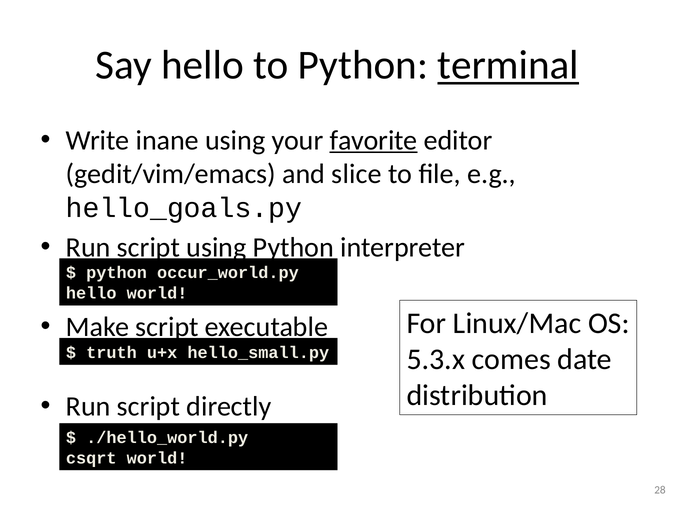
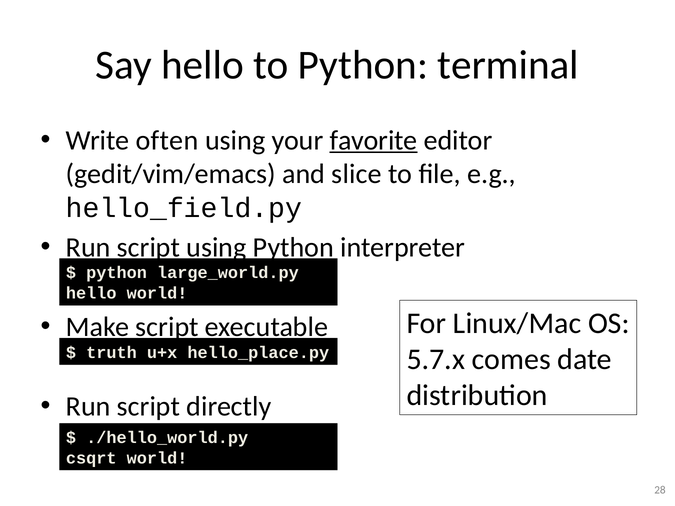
terminal underline: present -> none
inane: inane -> often
hello_goals.py: hello_goals.py -> hello_field.py
occur_world.py: occur_world.py -> large_world.py
hello_small.py: hello_small.py -> hello_place.py
5.3.x: 5.3.x -> 5.7.x
